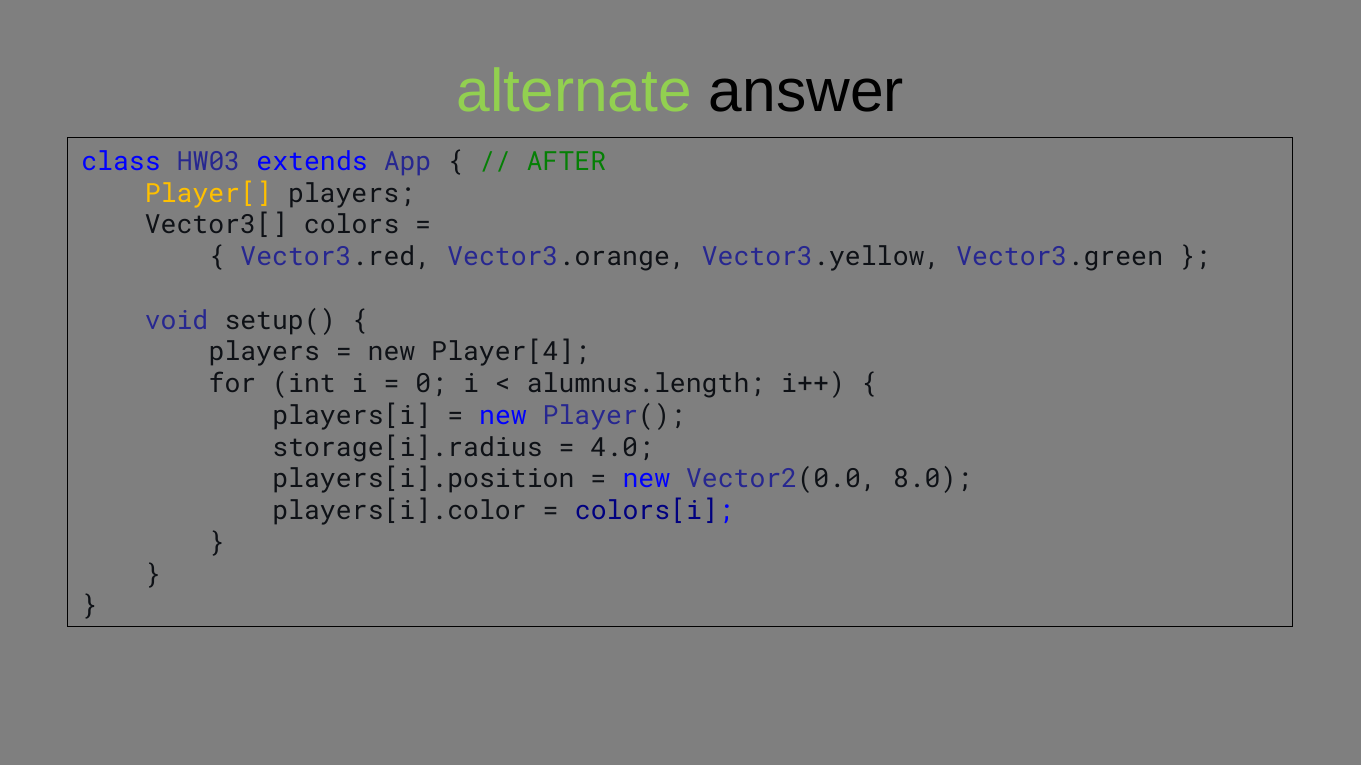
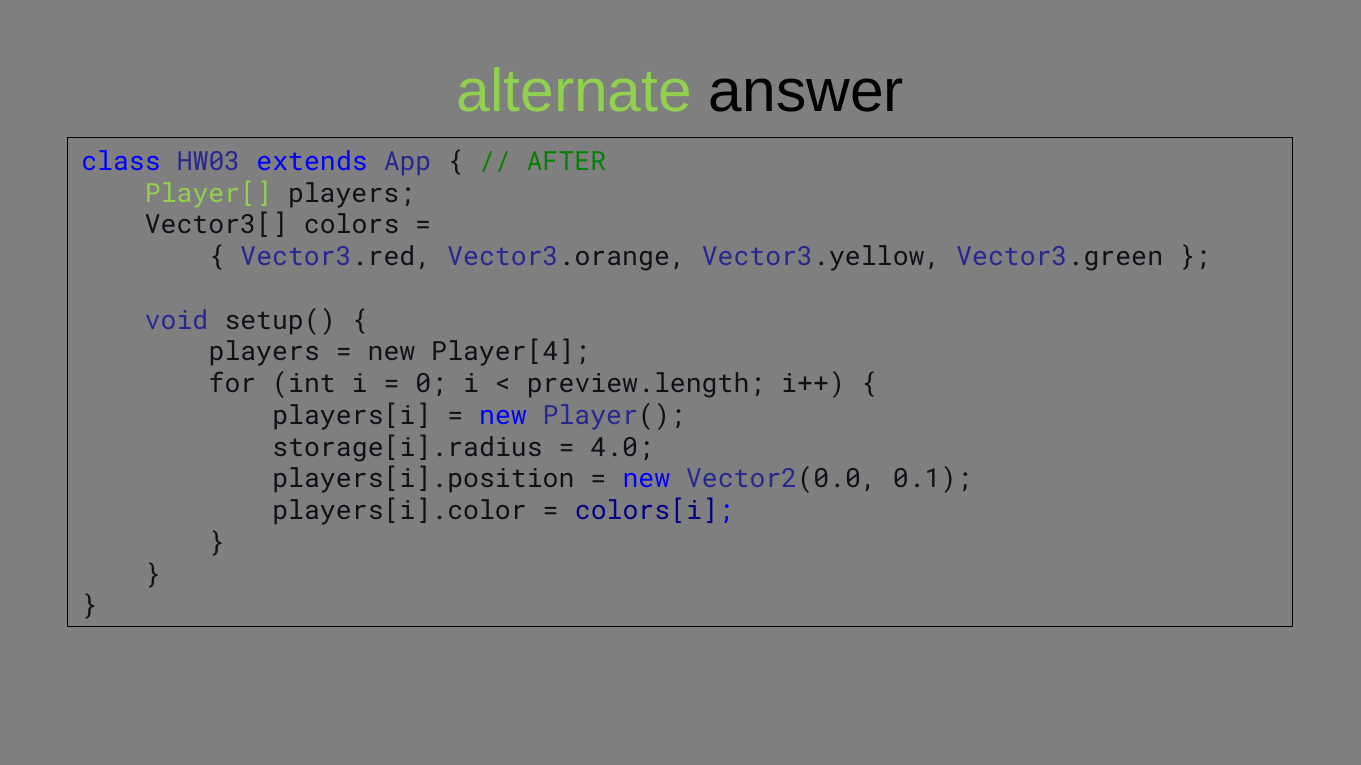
Player[ colour: yellow -> light green
alumnus.length: alumnus.length -> preview.length
8.0: 8.0 -> 0.1
